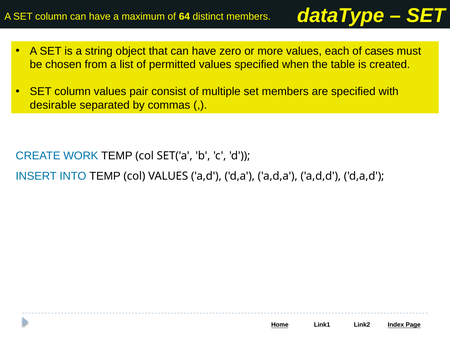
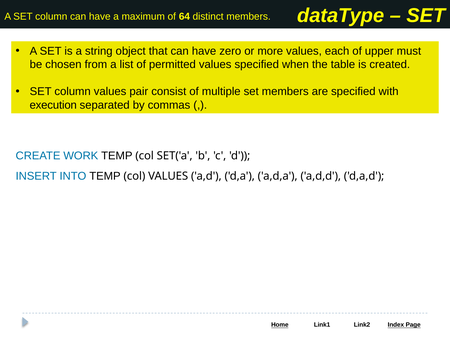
cases: cases -> upper
desirable: desirable -> execution
